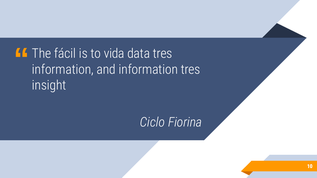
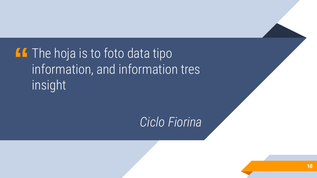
fácil: fácil -> hoja
vida: vida -> foto
data tres: tres -> tipo
